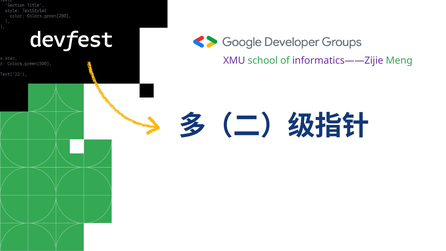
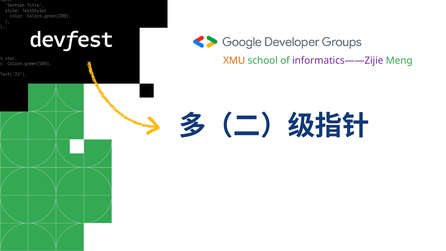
XMU colour: purple -> orange
